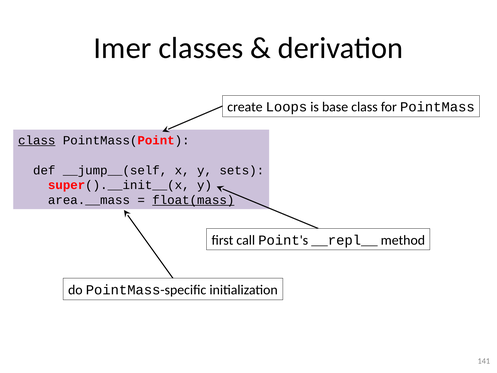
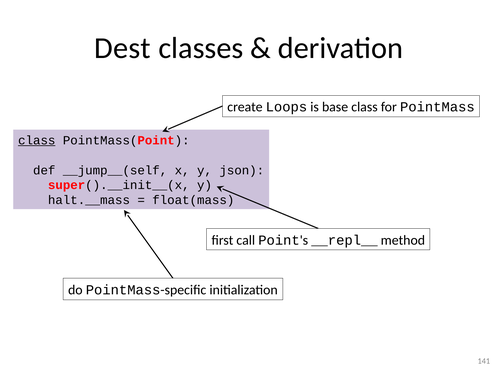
Imer: Imer -> Dest
sets: sets -> json
area.__mass: area.__mass -> halt.__mass
float(mass underline: present -> none
